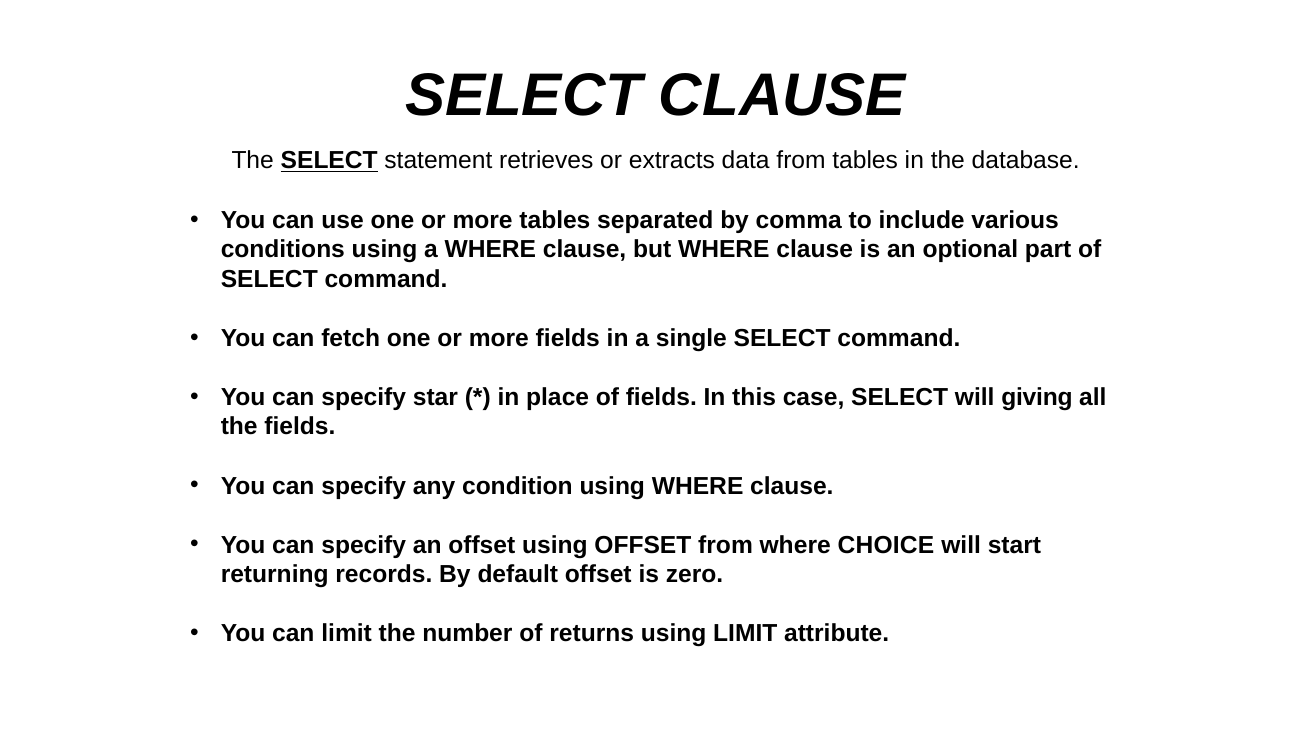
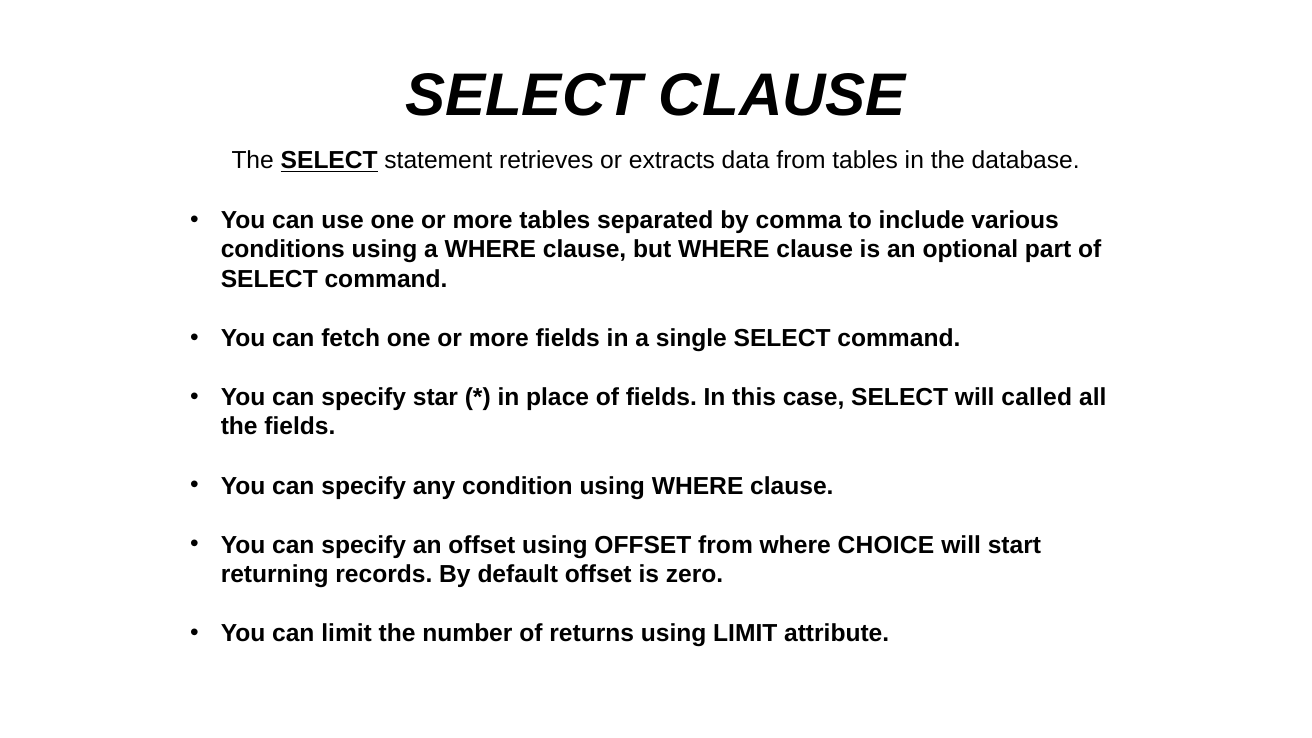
giving: giving -> called
